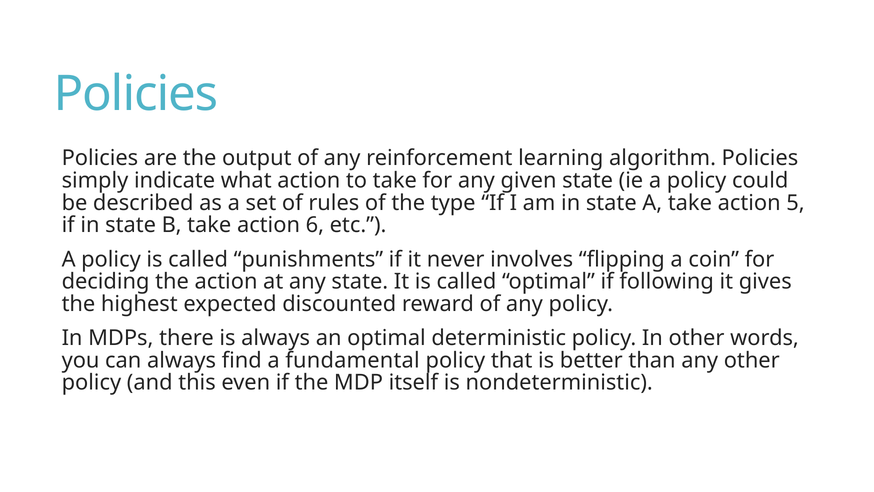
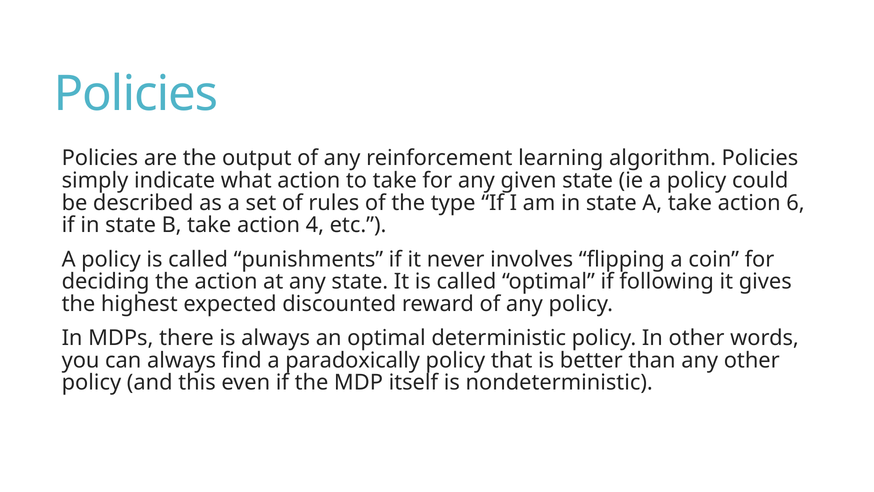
5: 5 -> 6
6: 6 -> 4
fundamental: fundamental -> paradoxically
